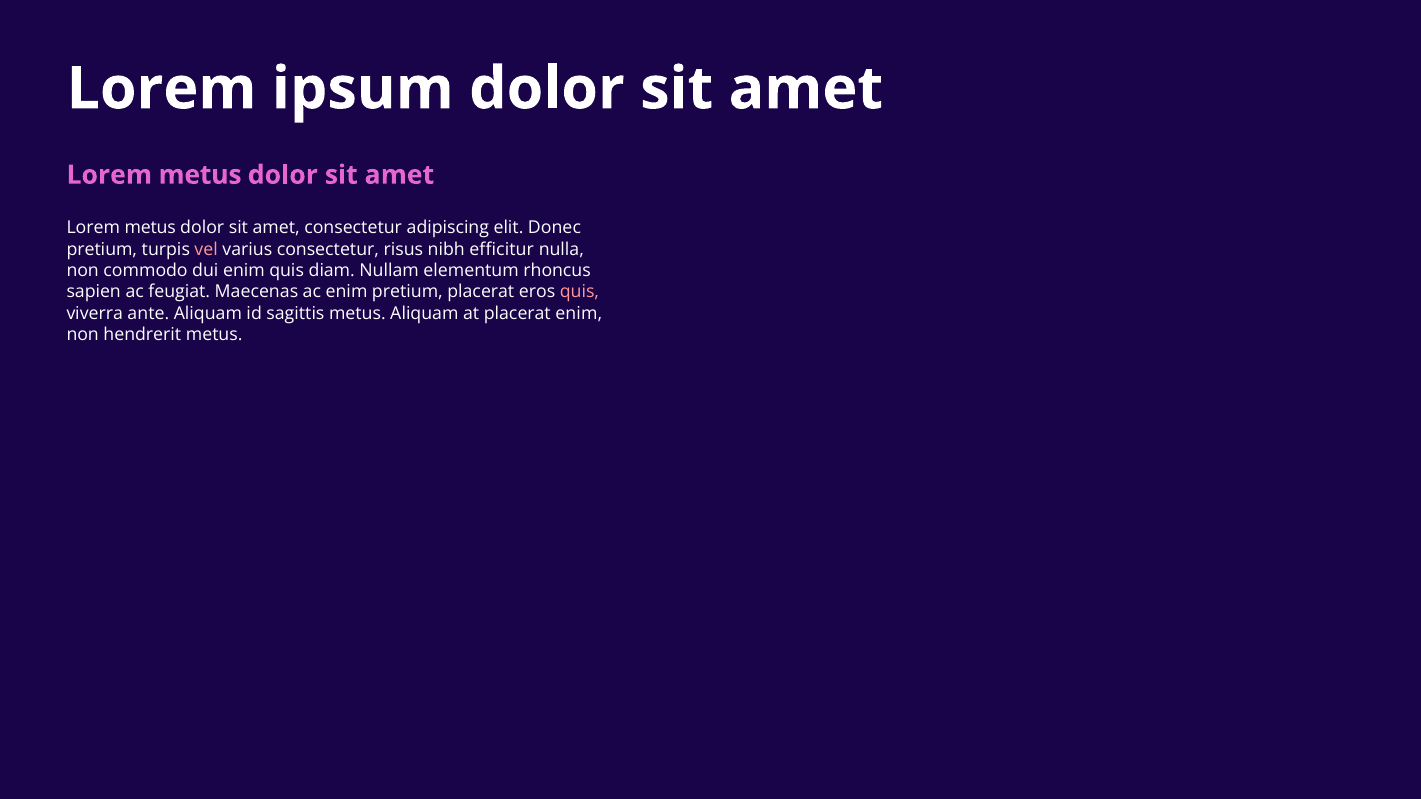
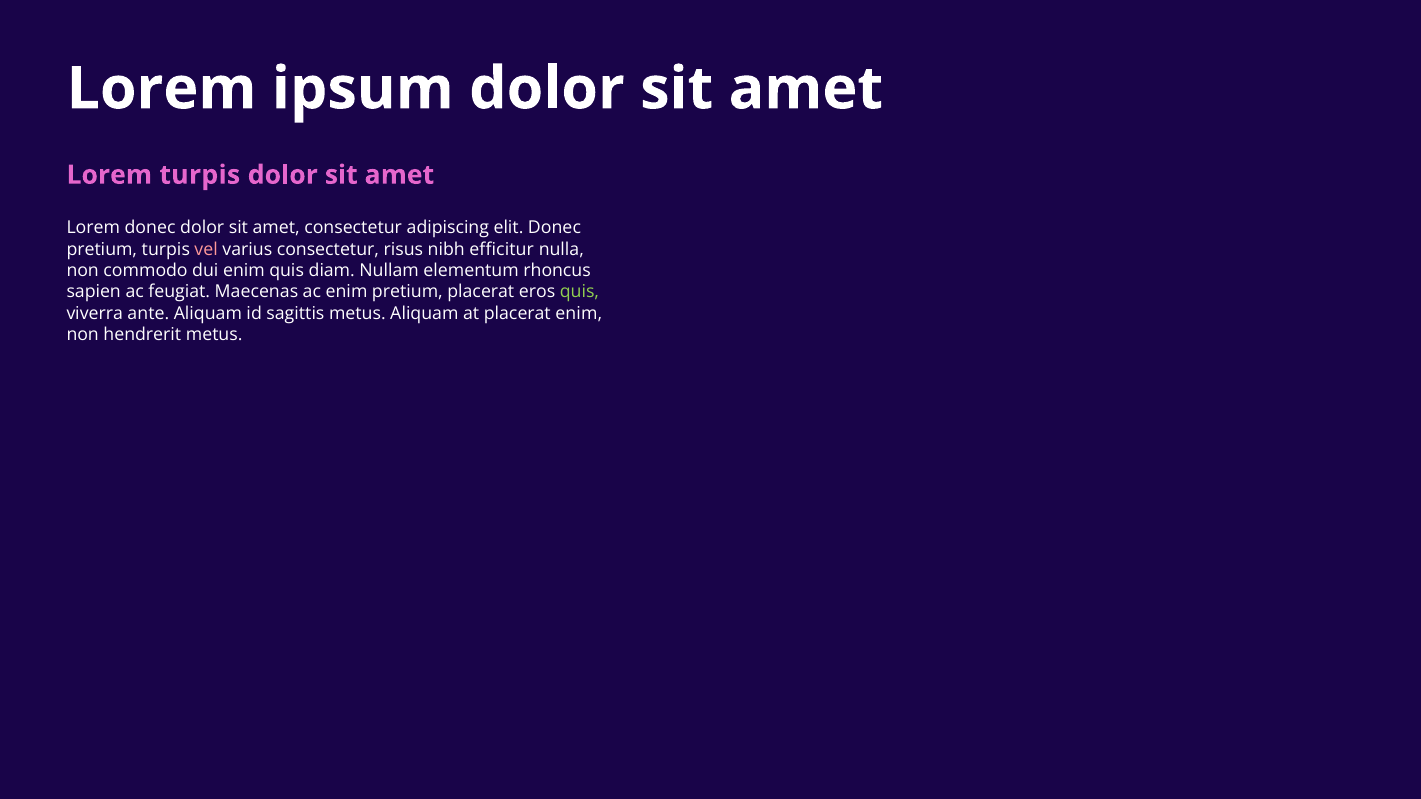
metus at (200, 175): metus -> turpis
metus at (150, 228): metus -> donec
quis at (579, 292) colour: pink -> light green
